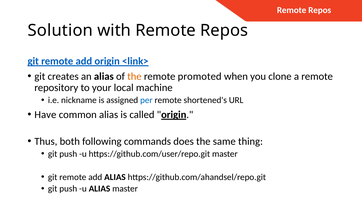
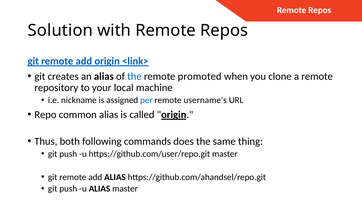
the at (134, 77) colour: orange -> blue
shortened's: shortened's -> username's
Have: Have -> Repo
